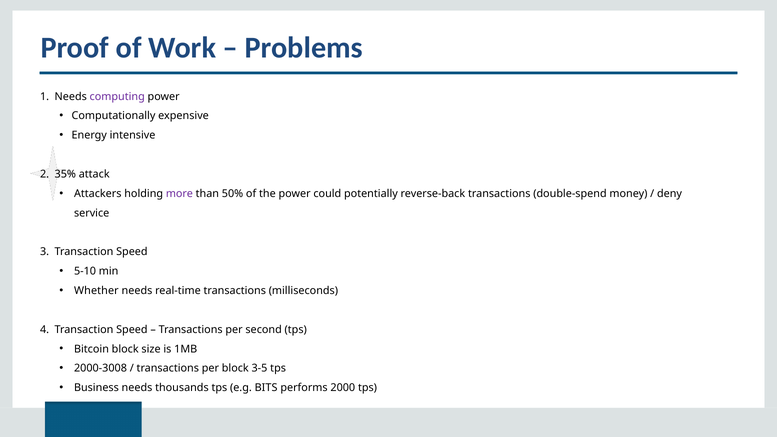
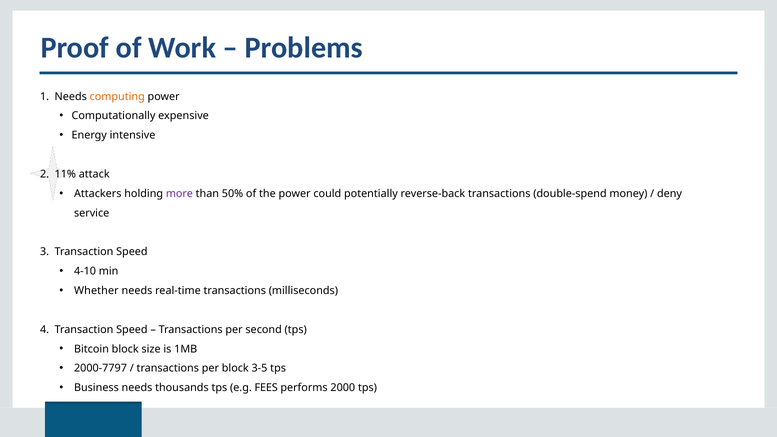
computing colour: purple -> orange
35%: 35% -> 11%
5-10: 5-10 -> 4-10
2000-3008: 2000-3008 -> 2000-7797
BITS: BITS -> FEES
